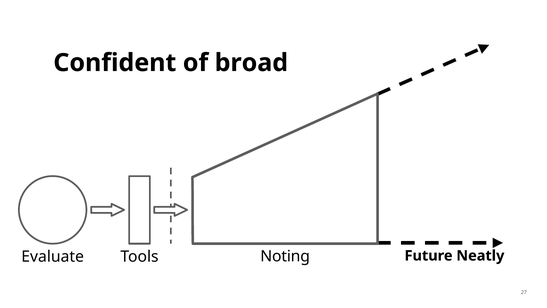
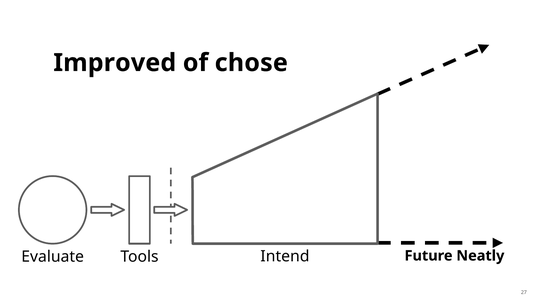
Confident: Confident -> Improved
broad: broad -> chose
Noting: Noting -> Intend
